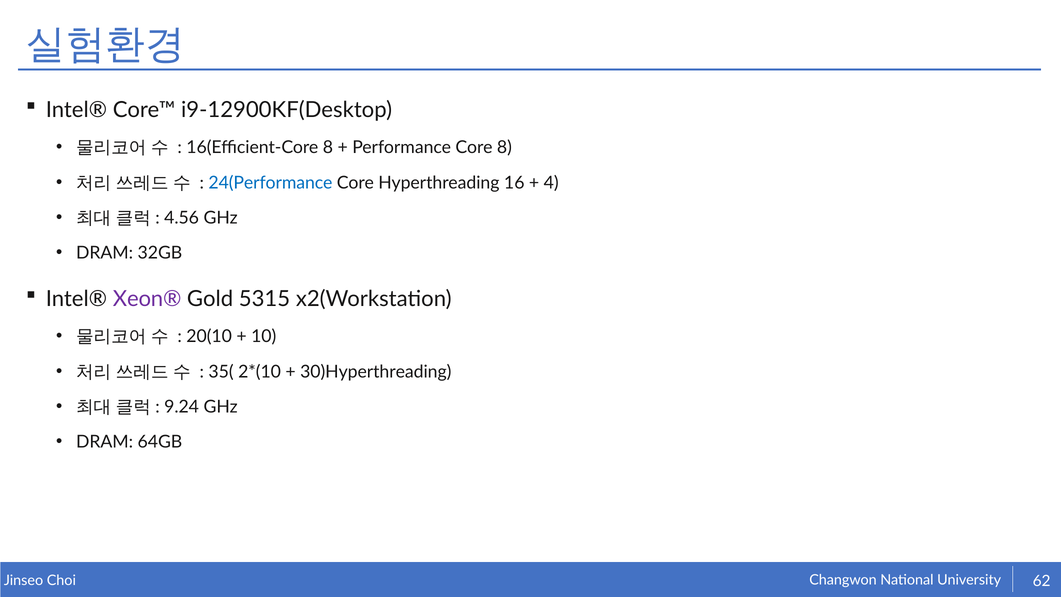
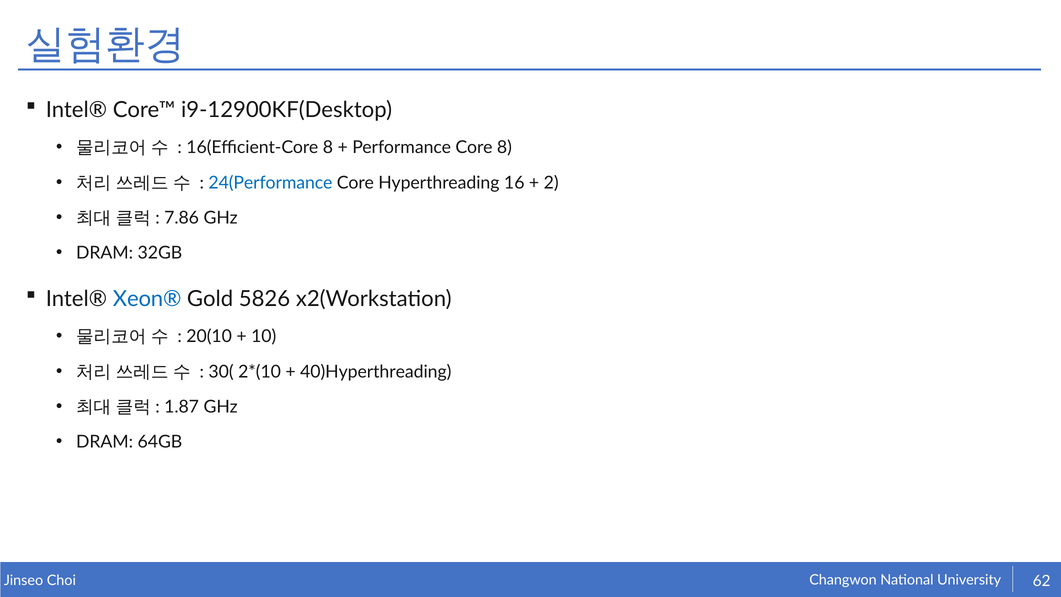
4: 4 -> 2
4.56: 4.56 -> 7.86
Xeon® colour: purple -> blue
5315: 5315 -> 5826
35(: 35( -> 30(
30)Hyperthreading: 30)Hyperthreading -> 40)Hyperthreading
9.24: 9.24 -> 1.87
